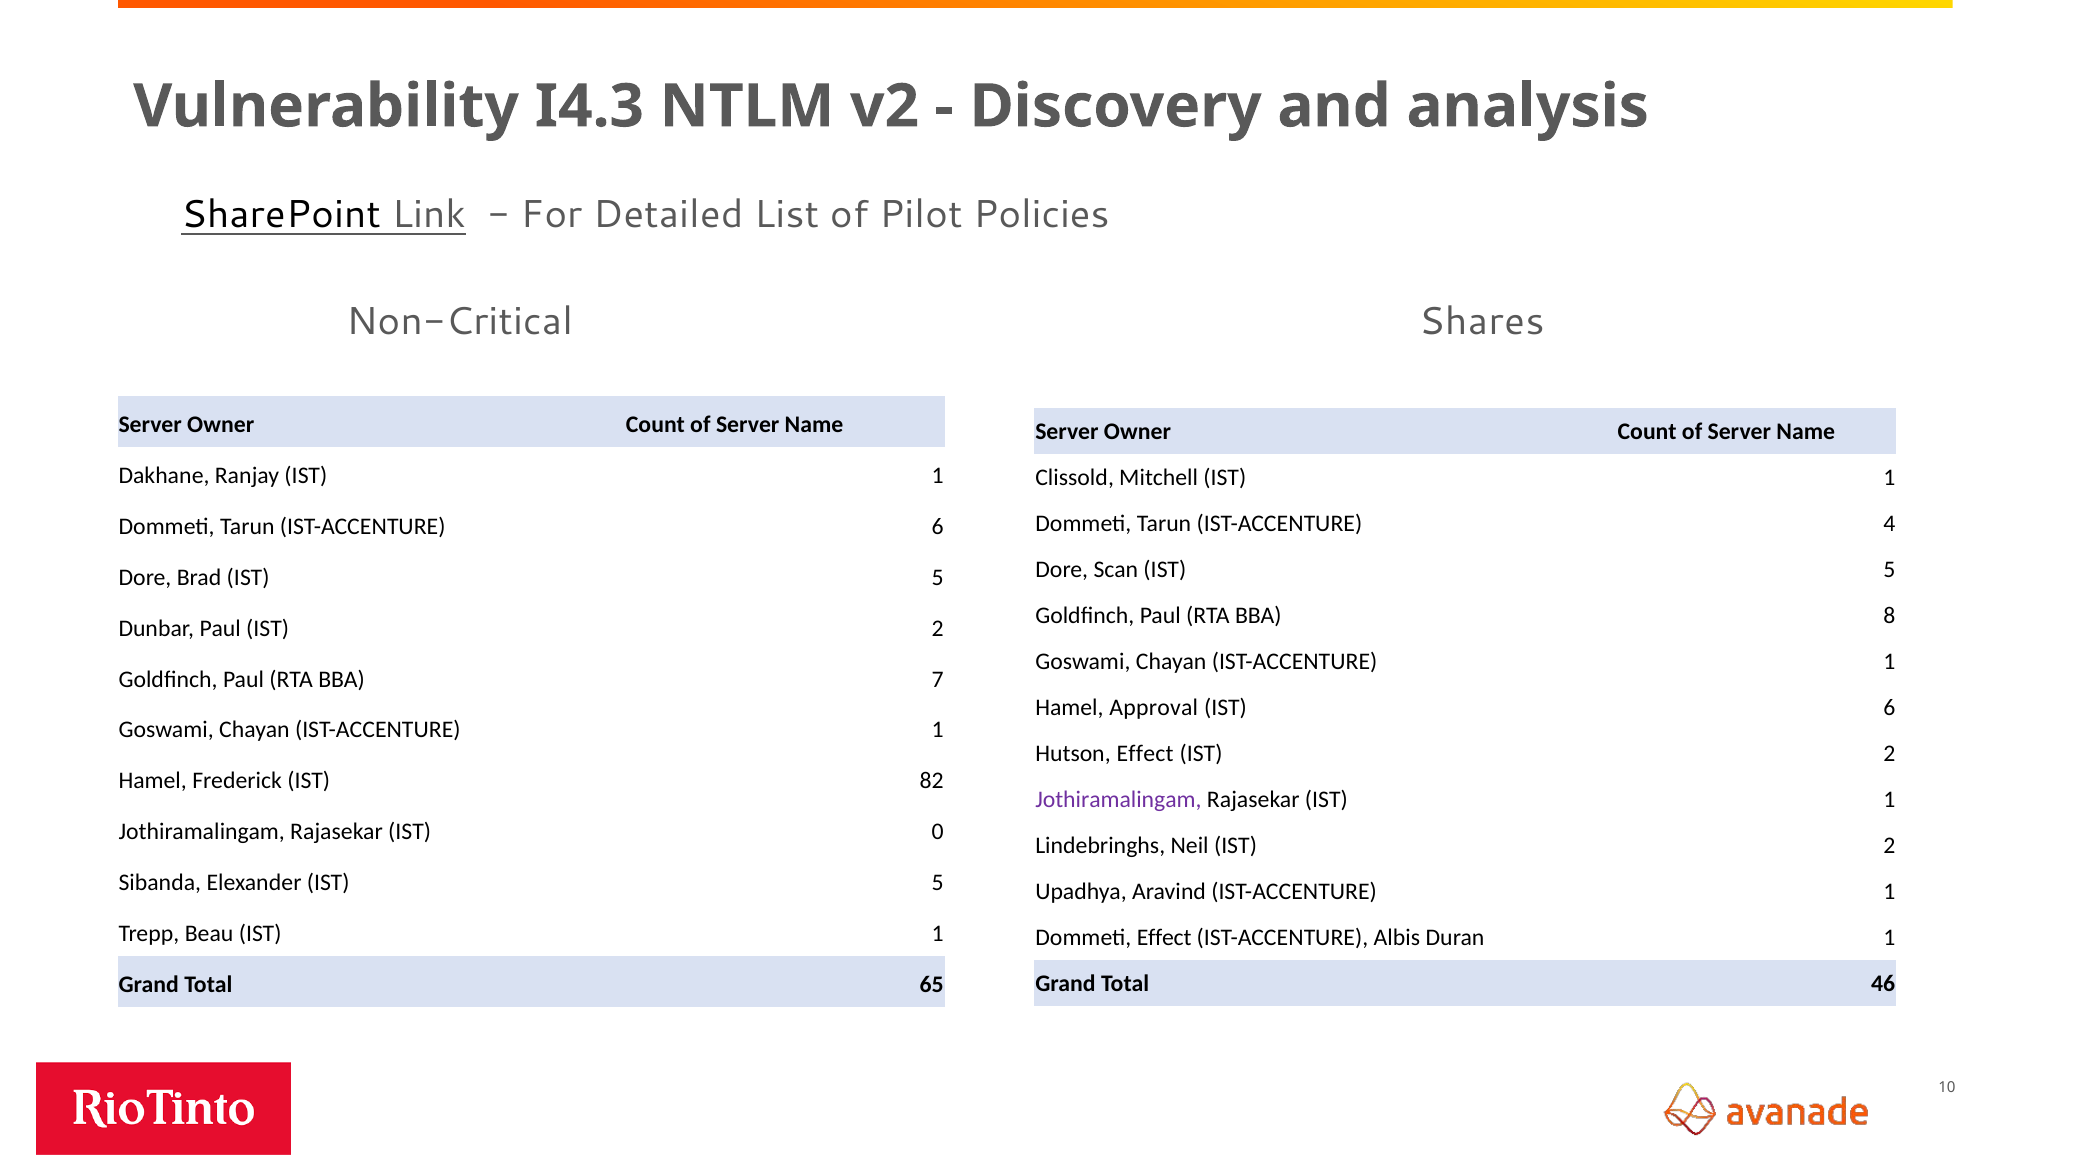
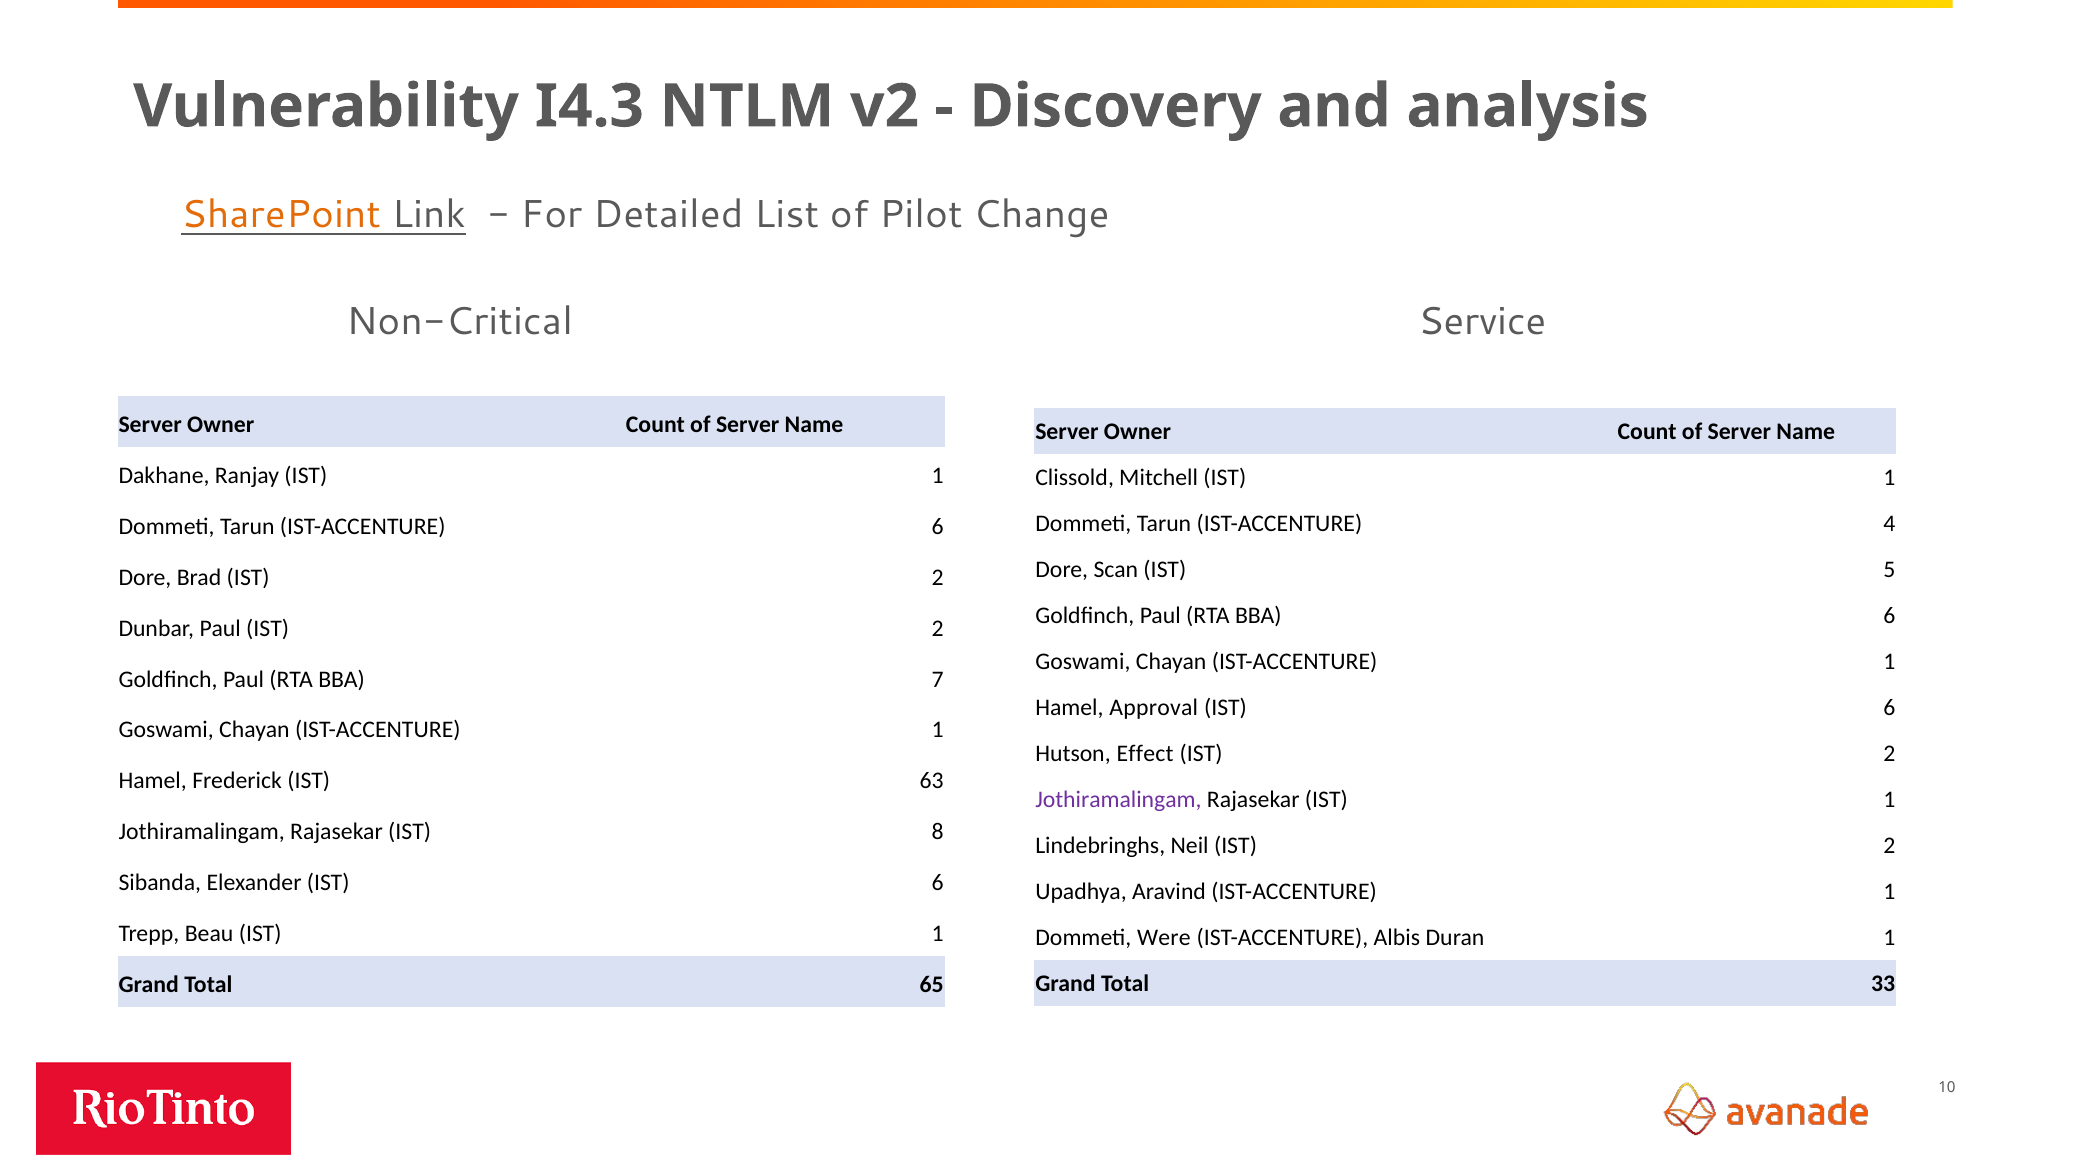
SharePoint colour: black -> orange
Policies: Policies -> Change
Shares: Shares -> Service
Brad IST 5: 5 -> 2
BBA 8: 8 -> 6
82: 82 -> 63
0: 0 -> 8
Elexander IST 5: 5 -> 6
Dommeti Effect: Effect -> Were
46: 46 -> 33
